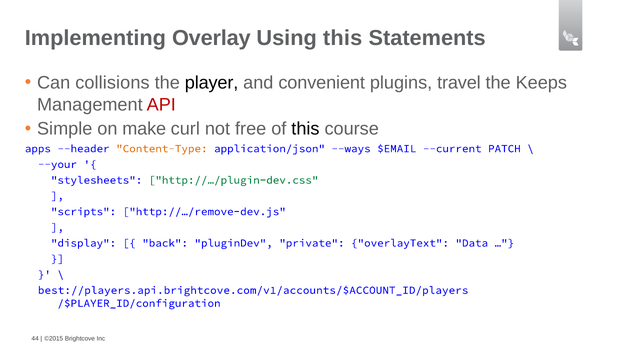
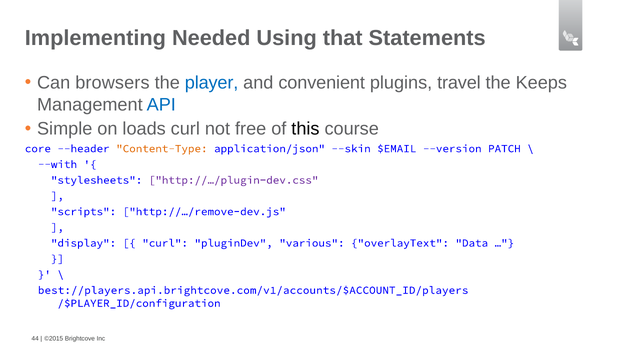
Overlay: Overlay -> Needed
Using this: this -> that
collisions: collisions -> browsers
player colour: black -> blue
API colour: red -> blue
make: make -> loads
apps: apps -> core
--ways: --ways -> --skin
--current: --current -> --version
--your: --your -> --with
http://…/plugin-dev.css colour: green -> purple
back at (165, 243): back -> curl
private: private -> various
